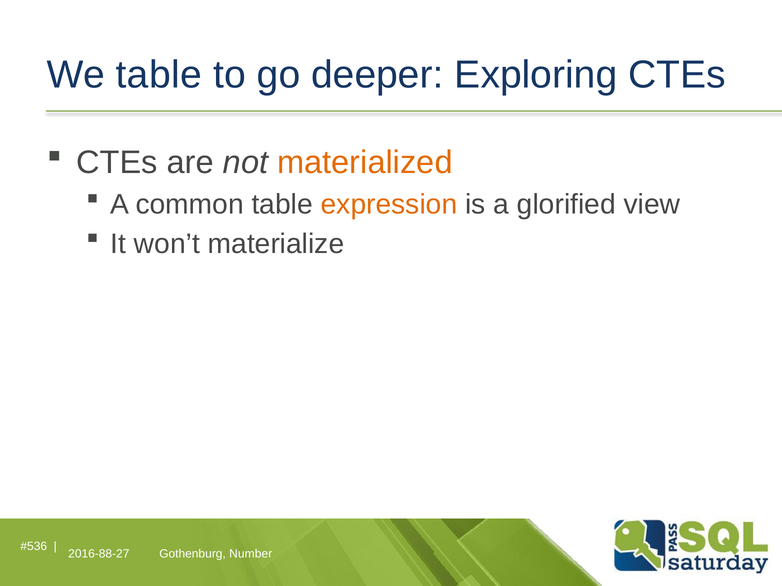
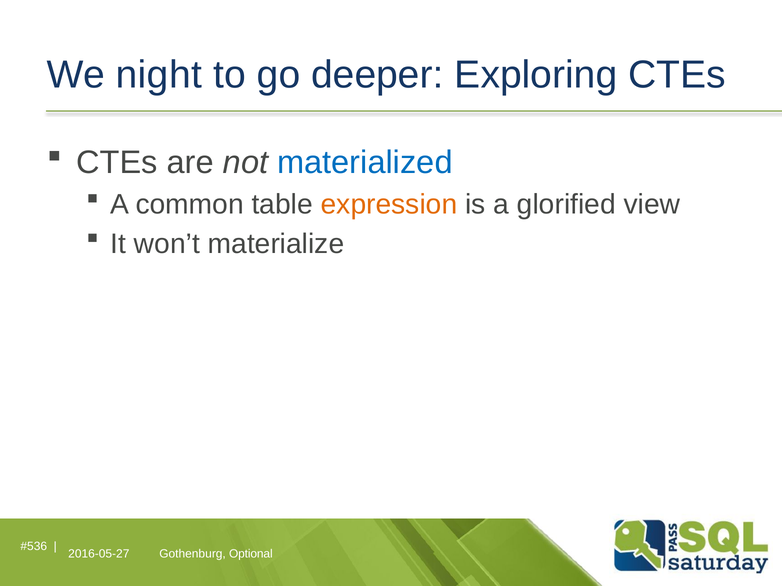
We table: table -> night
materialized colour: orange -> blue
2016-88-27: 2016-88-27 -> 2016-05-27
Number: Number -> Optional
